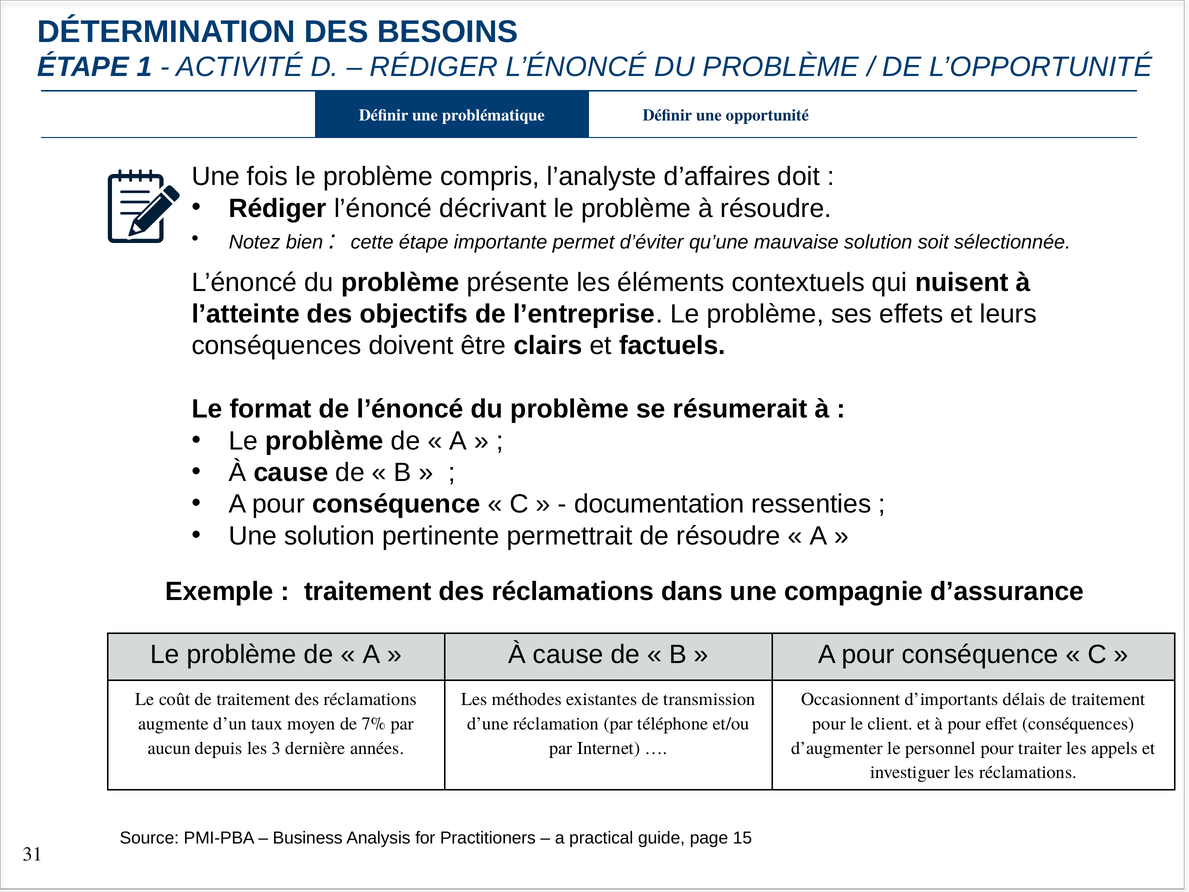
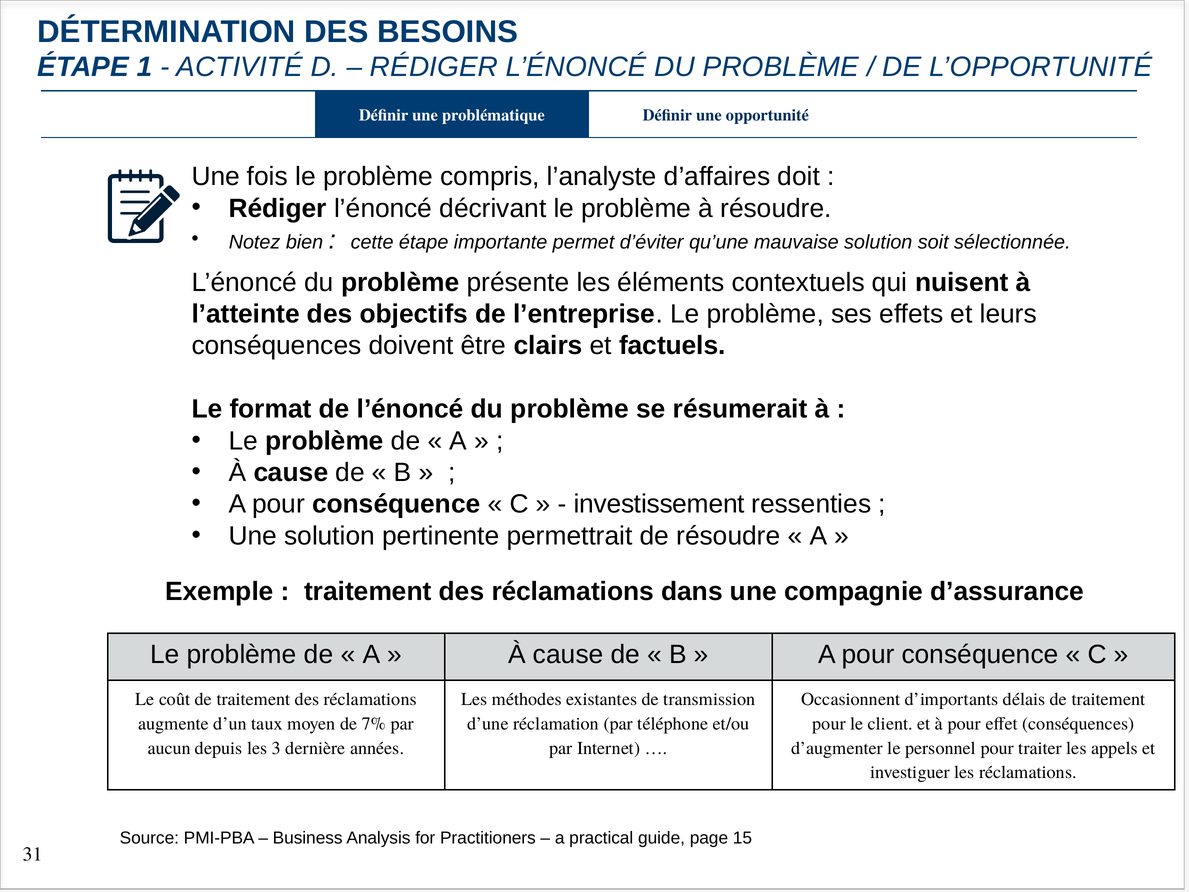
documentation: documentation -> investissement
